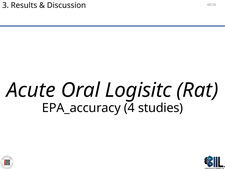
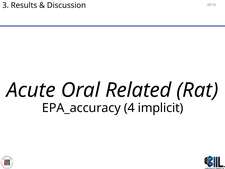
Logisitc: Logisitc -> Related
studies: studies -> implicit
